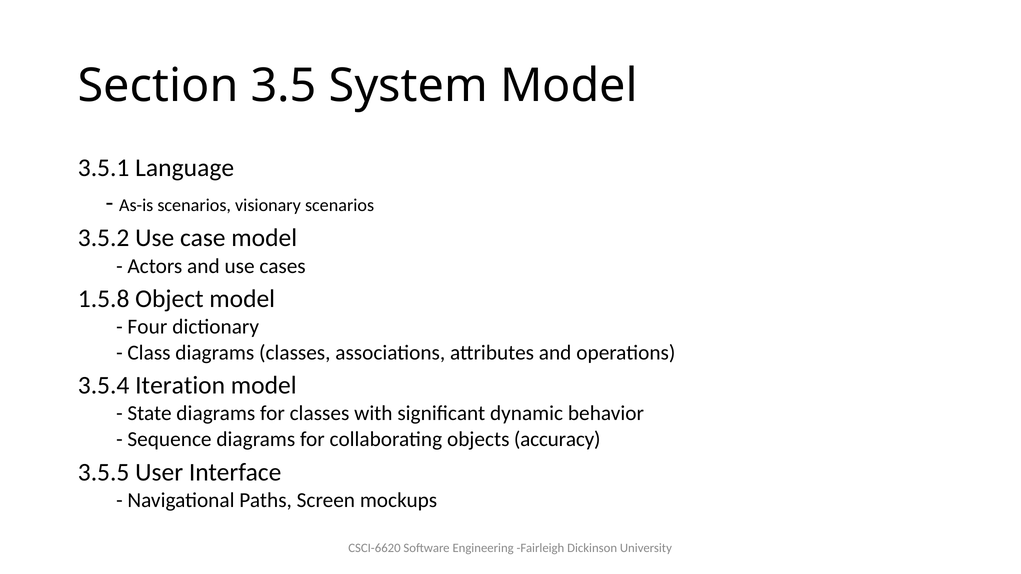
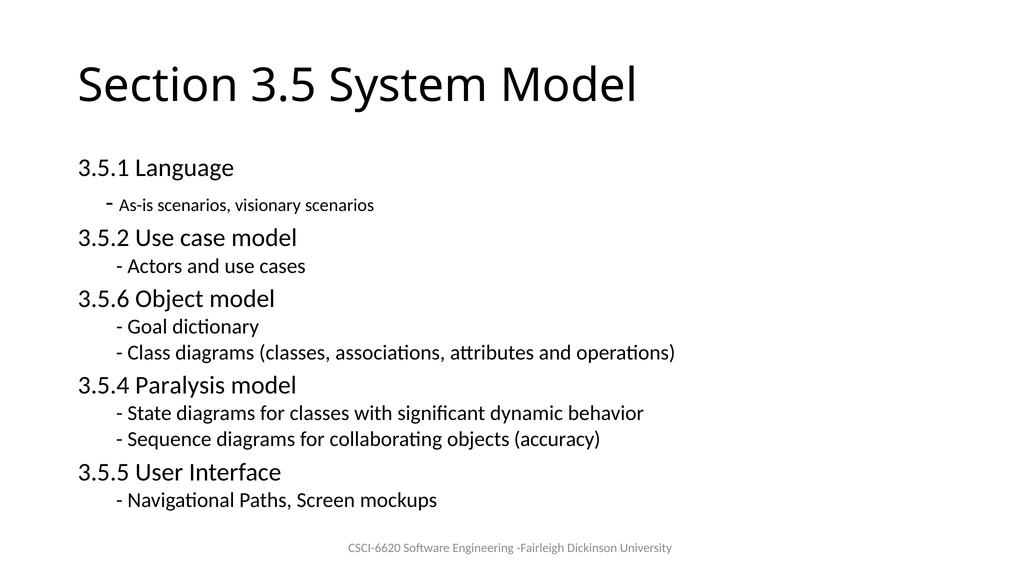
1.5.8: 1.5.8 -> 3.5.6
Four: Four -> Goal
Iteration: Iteration -> Paralysis
